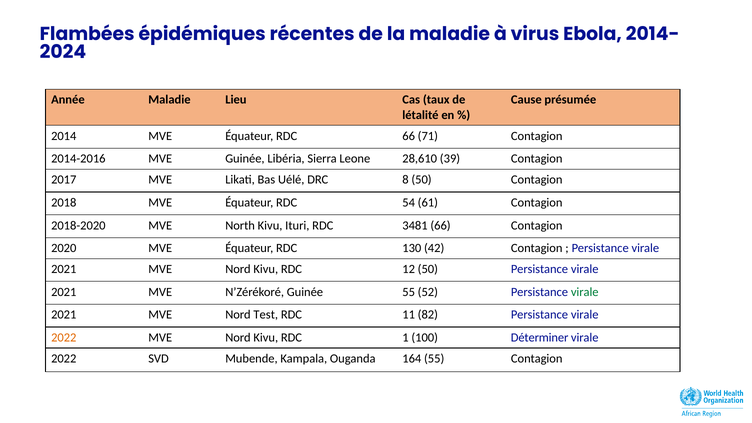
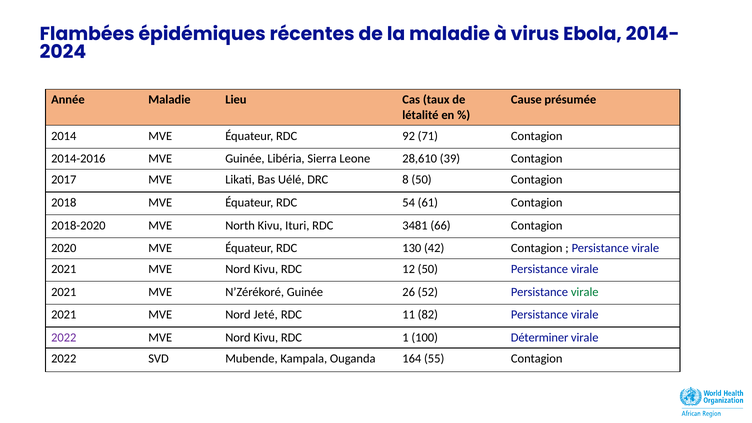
RDC 66: 66 -> 92
Guinée 55: 55 -> 26
Test: Test -> Jeté
2022 at (64, 338) colour: orange -> purple
